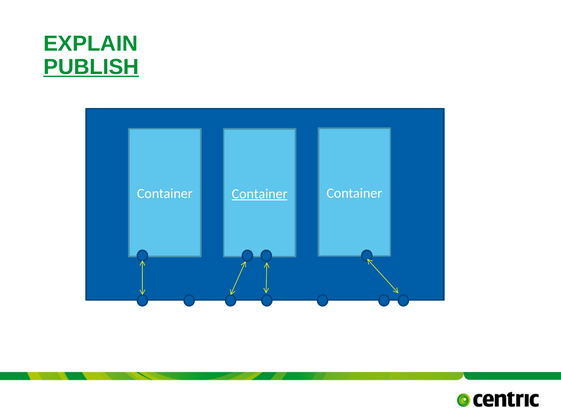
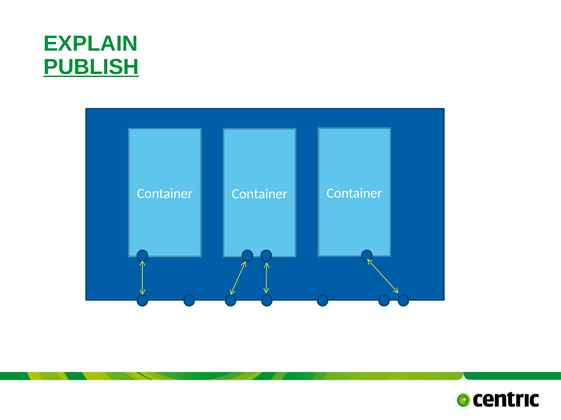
Container at (260, 194) underline: present -> none
